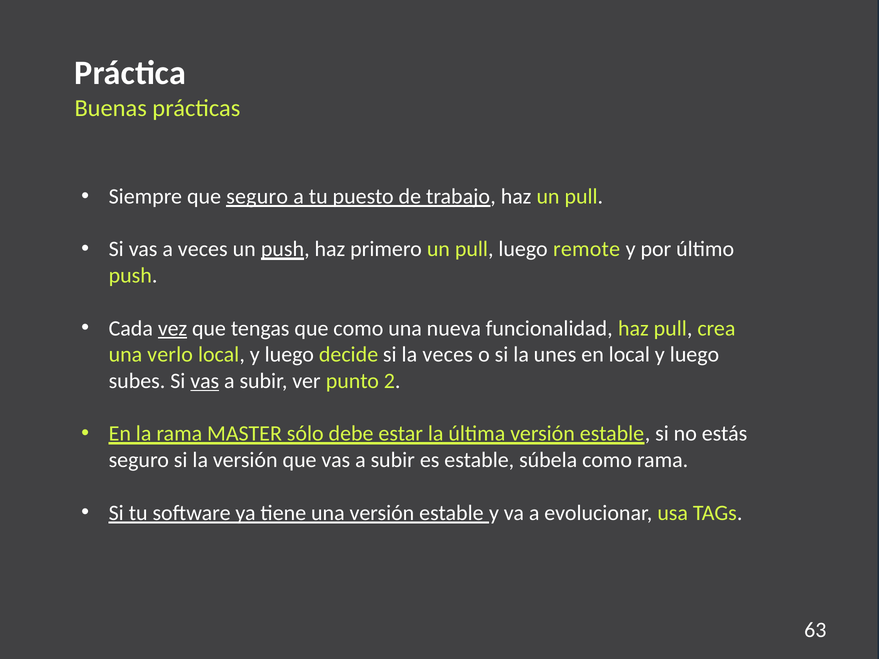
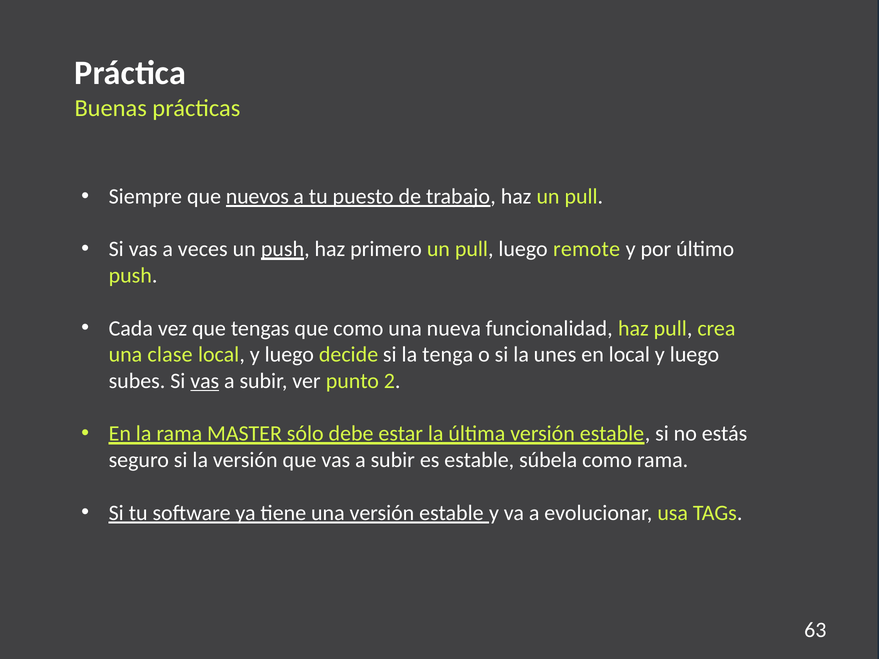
que seguro: seguro -> nuevos
vez underline: present -> none
verlo: verlo -> clase
la veces: veces -> tenga
